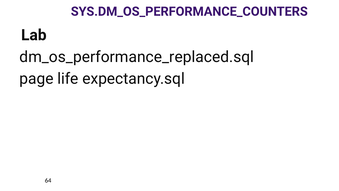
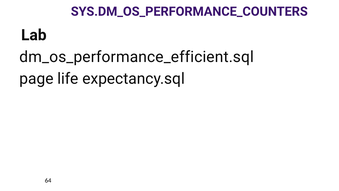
dm_os_performance_replaced.sql: dm_os_performance_replaced.sql -> dm_os_performance_efficient.sql
